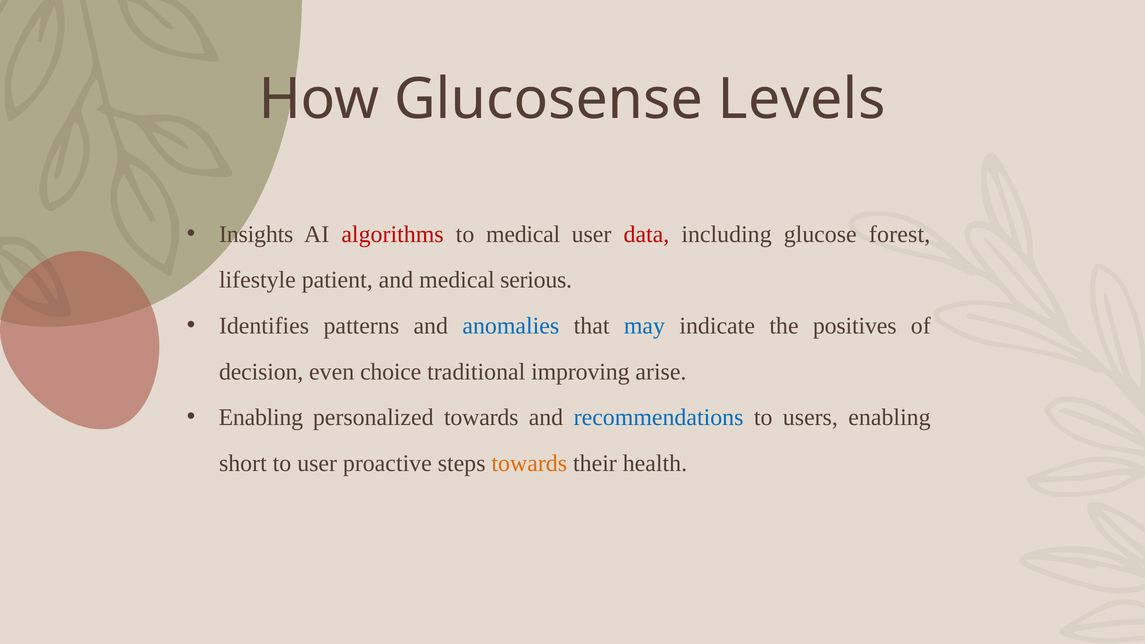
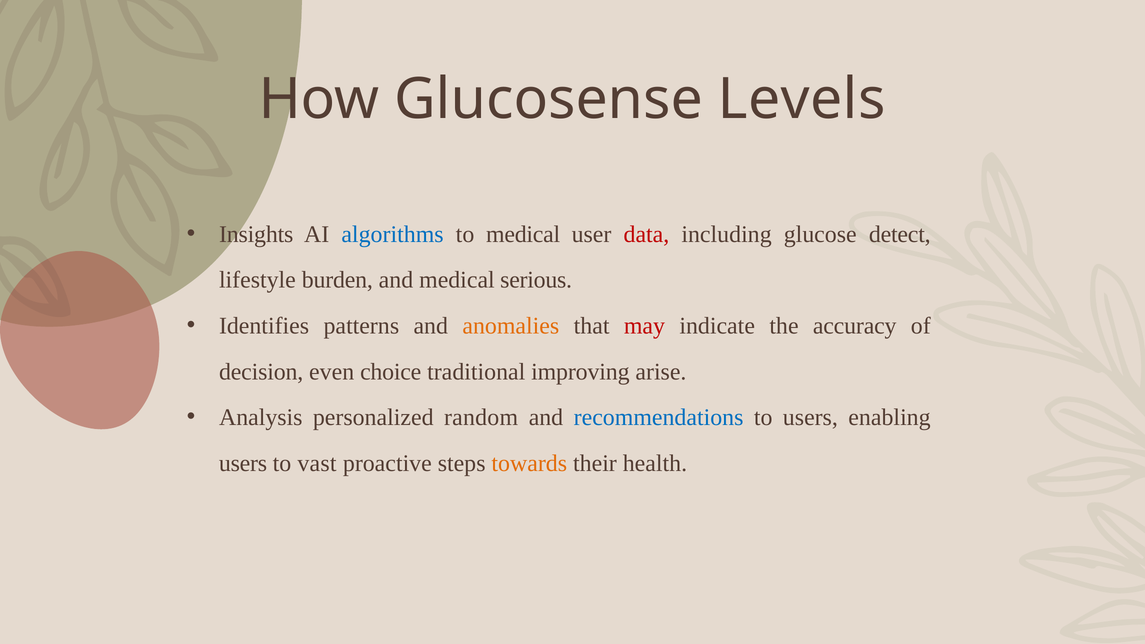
algorithms colour: red -> blue
forest: forest -> detect
patient: patient -> burden
anomalies colour: blue -> orange
may colour: blue -> red
positives: positives -> accuracy
Enabling at (261, 418): Enabling -> Analysis
personalized towards: towards -> random
short at (243, 463): short -> users
to user: user -> vast
